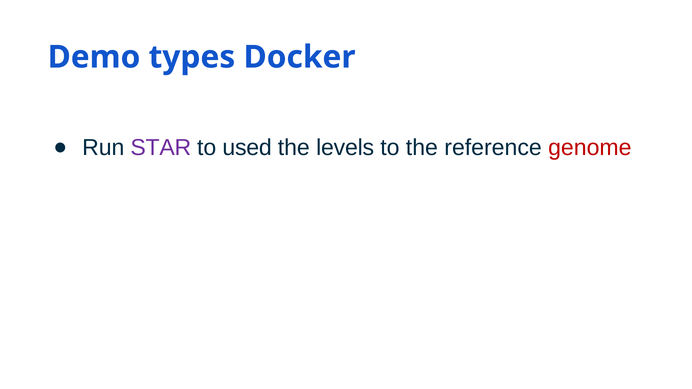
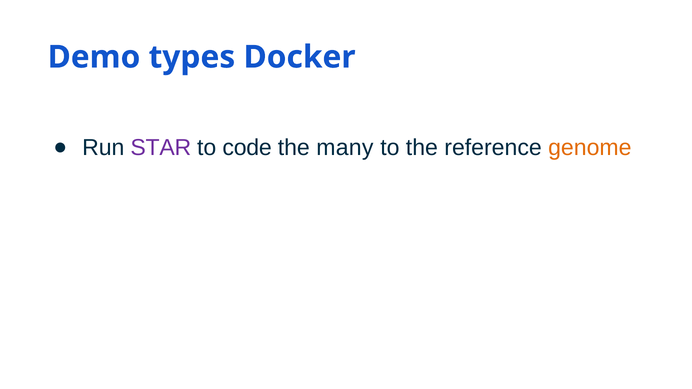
used: used -> code
levels: levels -> many
genome colour: red -> orange
